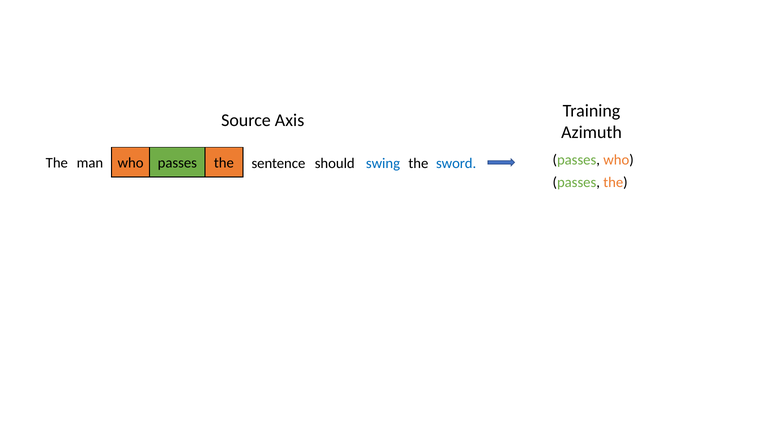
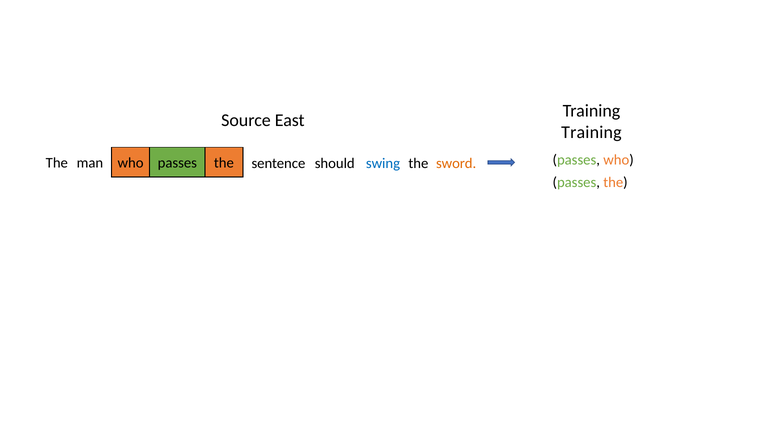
Axis: Axis -> East
Azimuth at (592, 132): Azimuth -> Training
sword colour: blue -> orange
